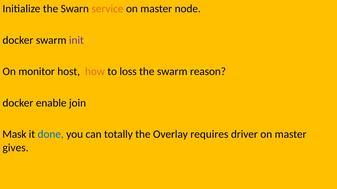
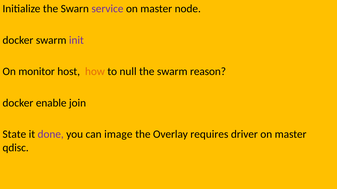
service colour: orange -> purple
loss: loss -> null
Mask: Mask -> State
done colour: blue -> purple
totally: totally -> image
gives: gives -> qdisc
